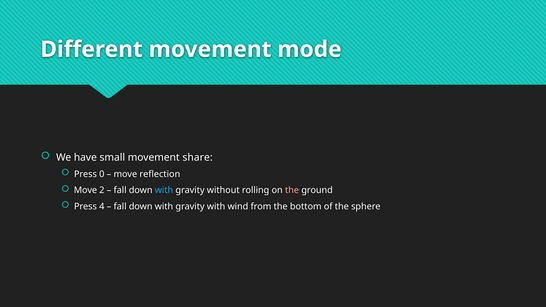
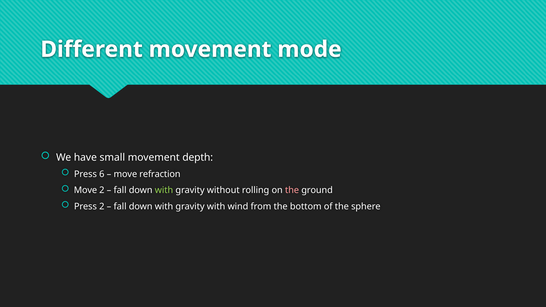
share: share -> depth
0: 0 -> 6
reflection: reflection -> refraction
with at (164, 190) colour: light blue -> light green
Press 4: 4 -> 2
